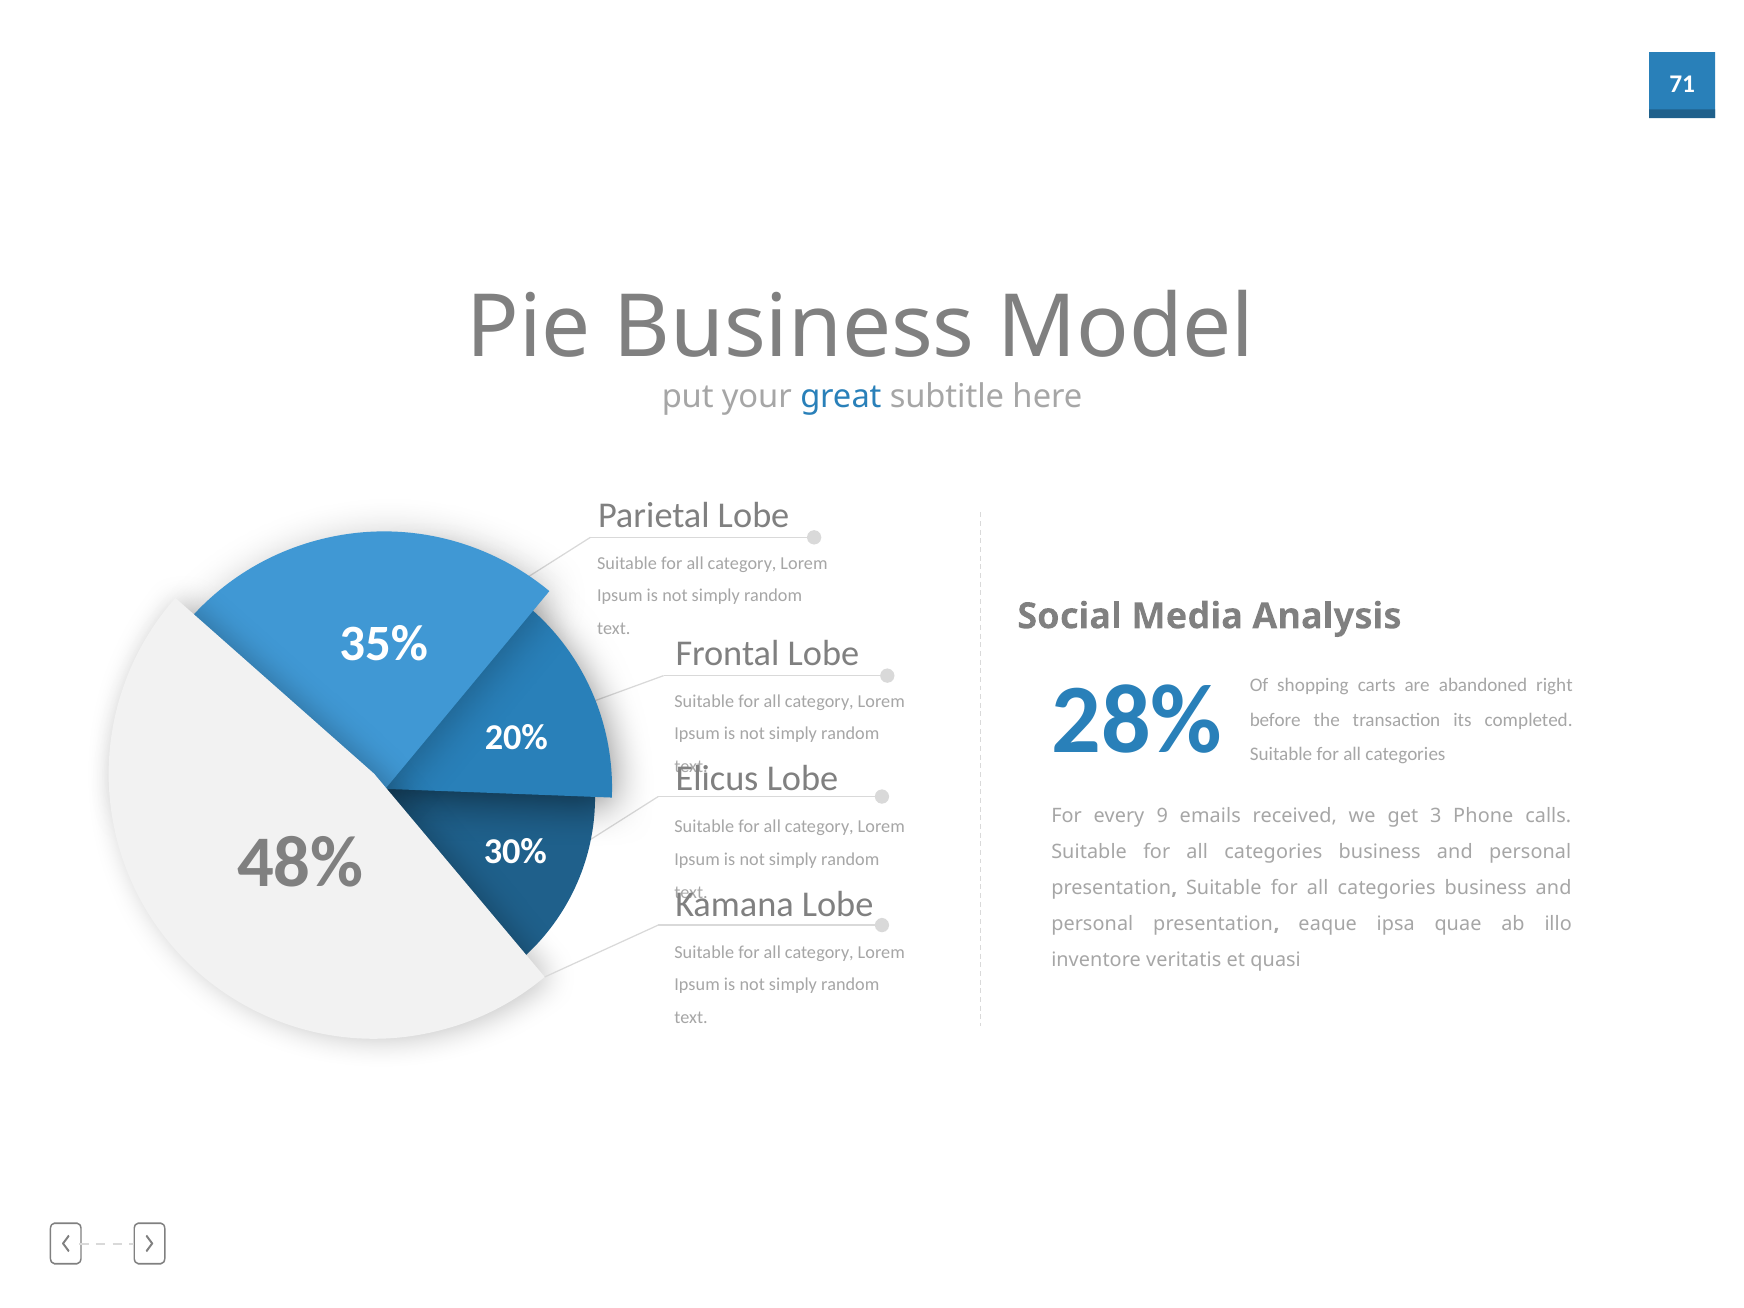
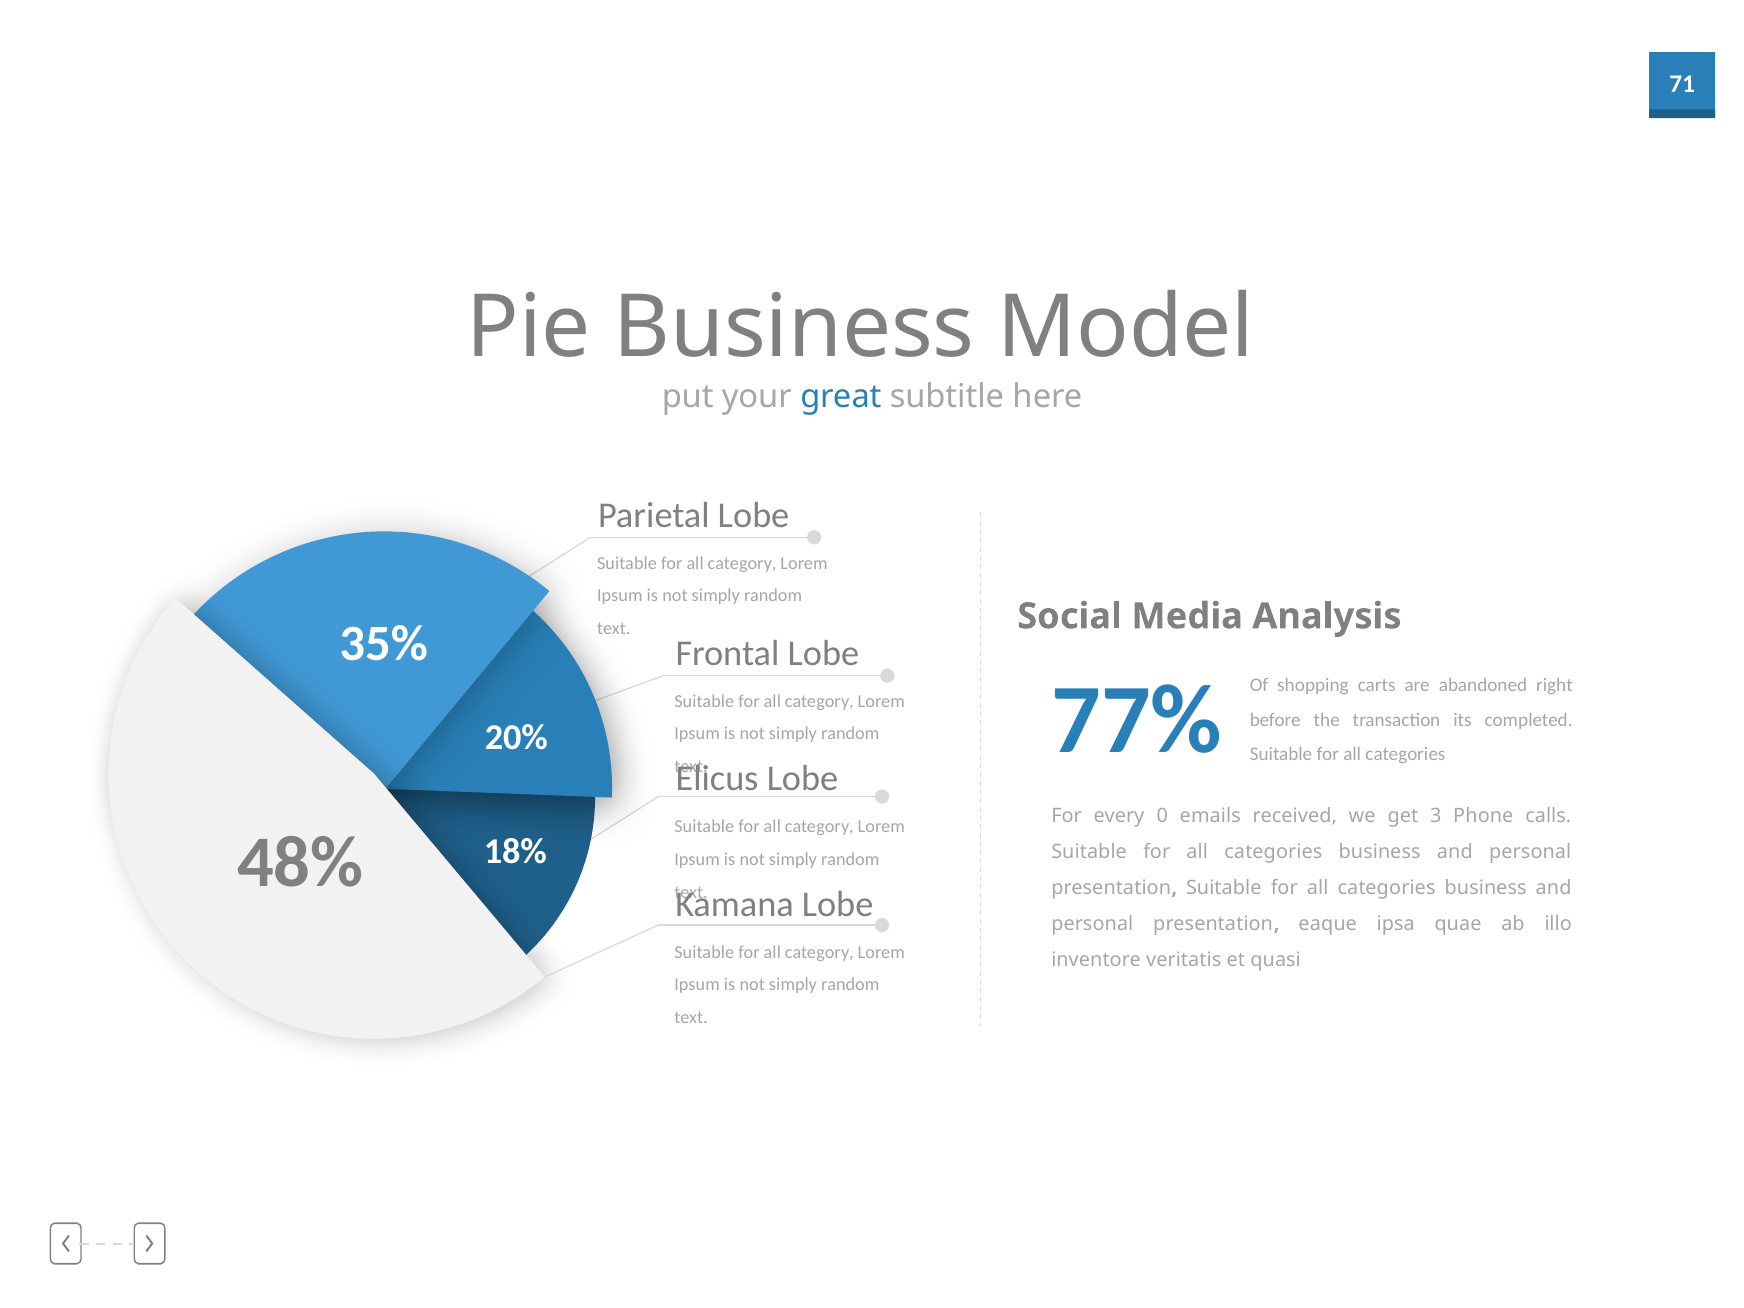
28%: 28% -> 77%
9: 9 -> 0
30%: 30% -> 18%
